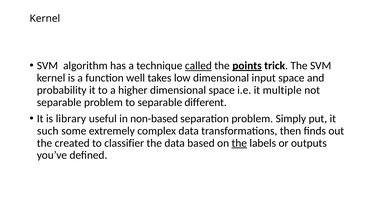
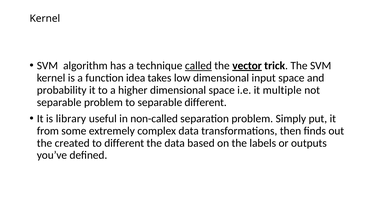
points: points -> vector
well: well -> idea
non-based: non-based -> non-called
such: such -> from
to classifier: classifier -> different
the at (239, 143) underline: present -> none
